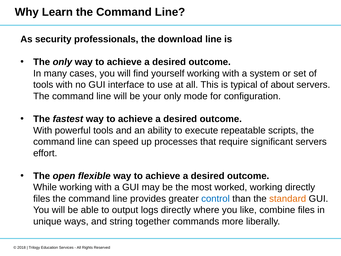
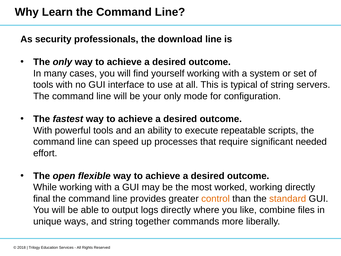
of about: about -> string
significant servers: servers -> needed
files at (42, 198): files -> final
control colour: blue -> orange
